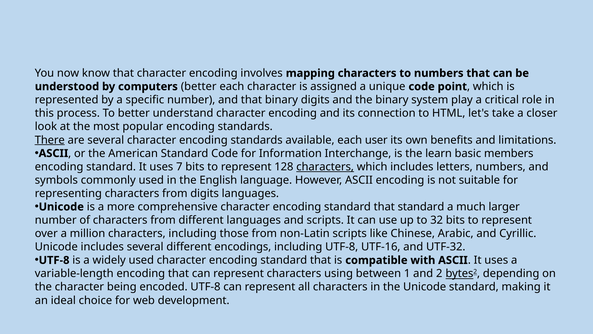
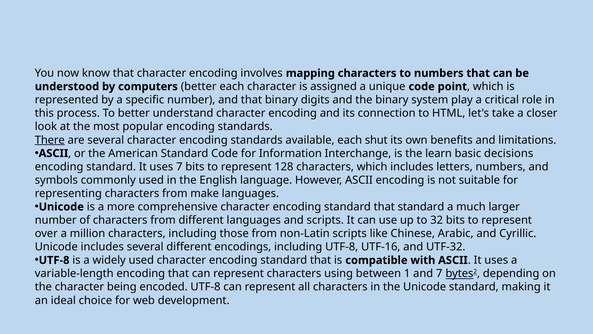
user: user -> shut
members: members -> decisions
characters at (325, 167) underline: present -> none
from digits: digits -> make
and 2: 2 -> 7
